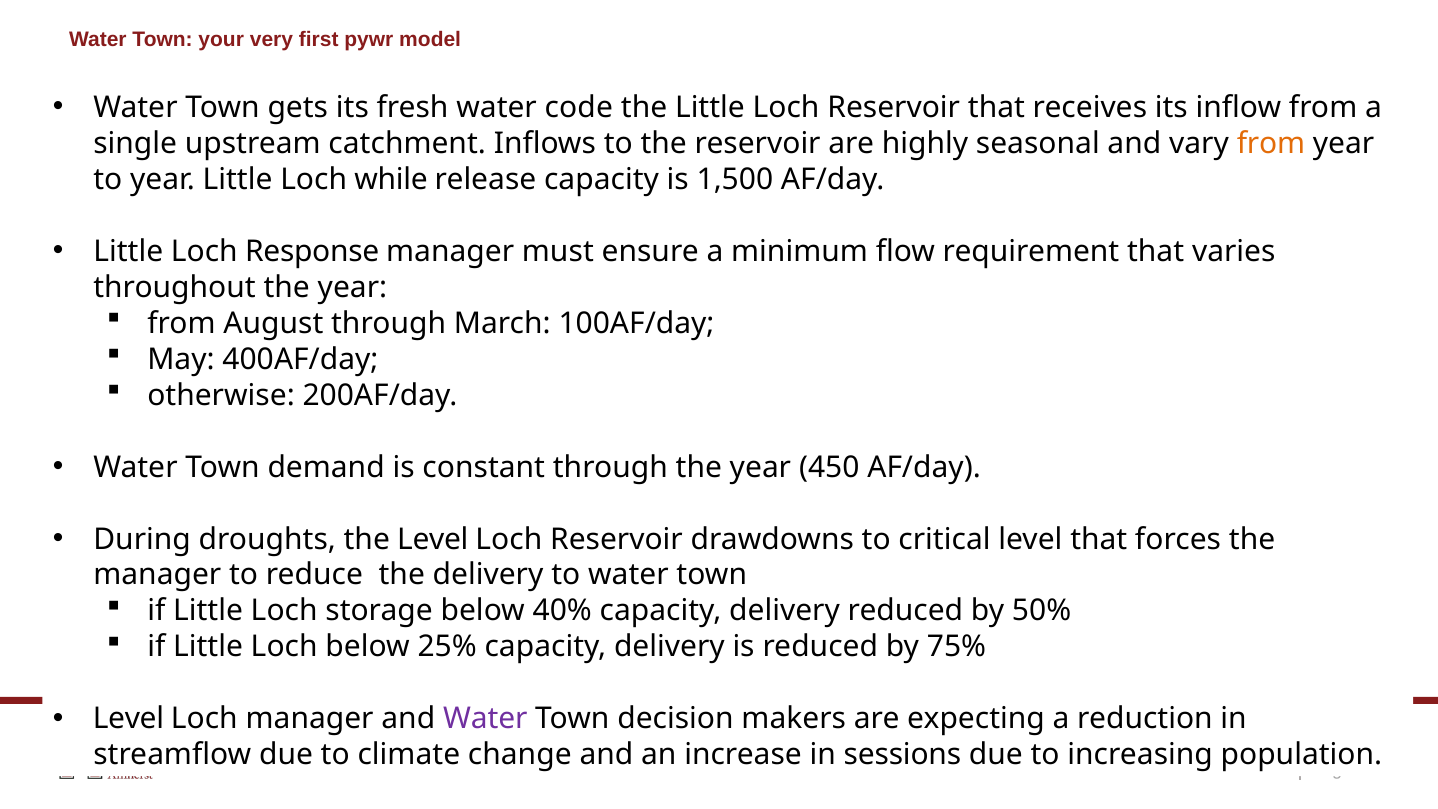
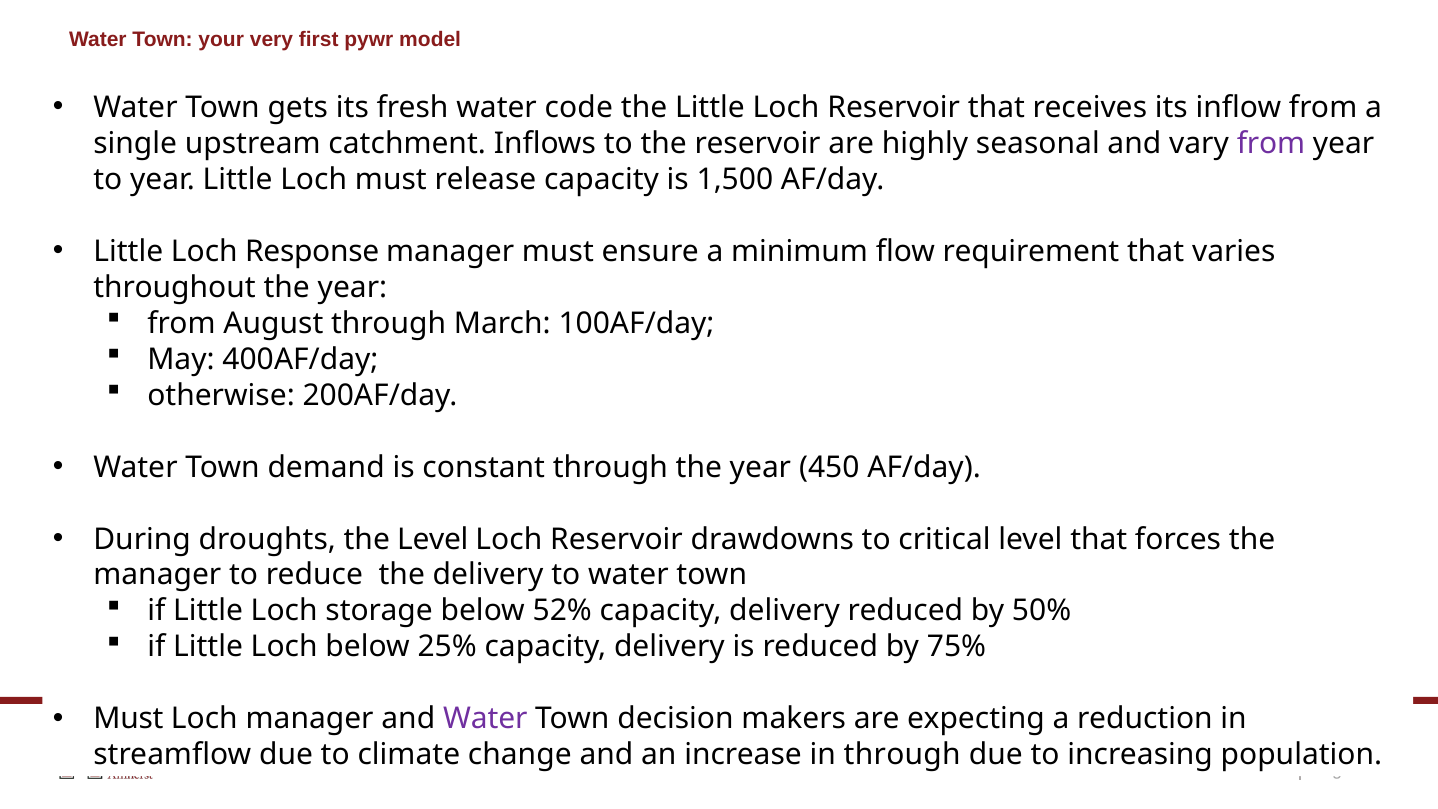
from at (1271, 143) colour: orange -> purple
Loch while: while -> must
40%: 40% -> 52%
Level at (128, 719): Level -> Must
in sessions: sessions -> through
